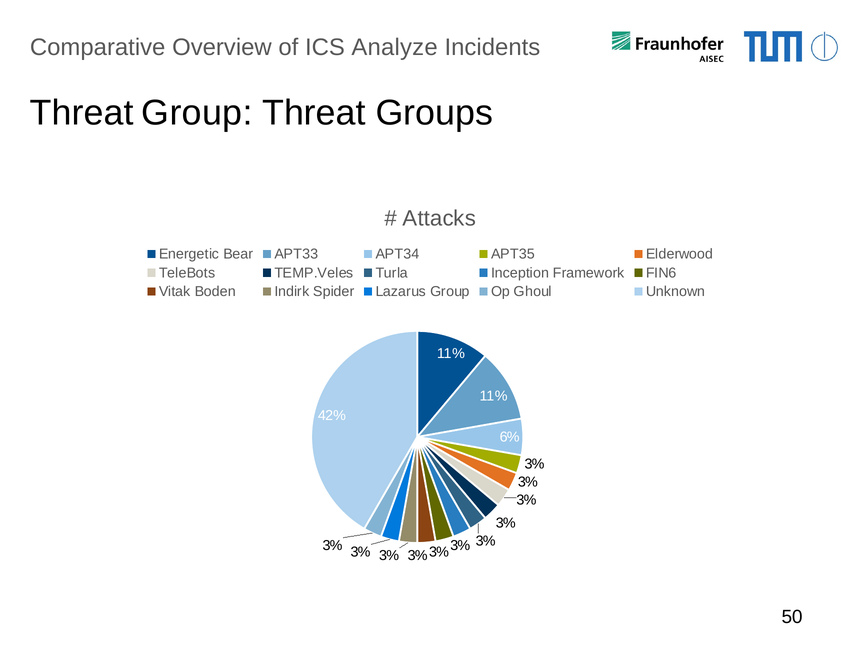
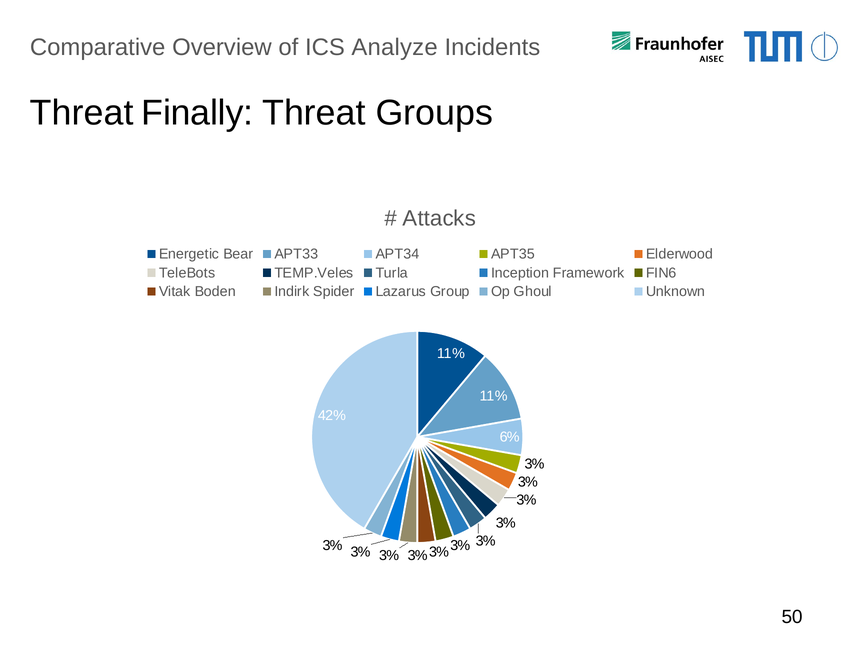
Threat Group: Group -> Finally
